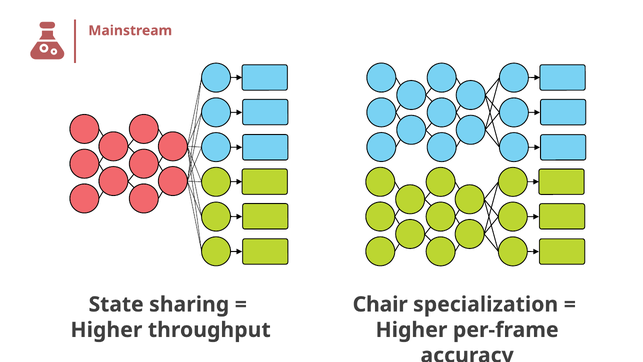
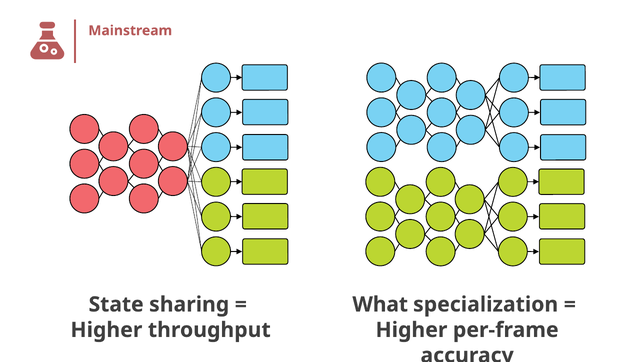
Chair: Chair -> What
